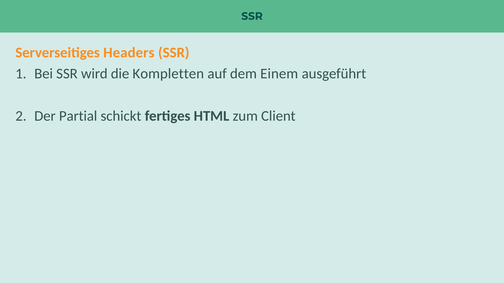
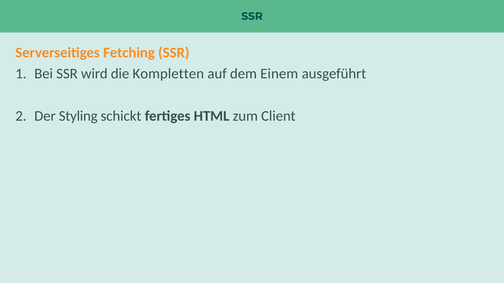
Headers: Headers -> Fetching
Partial: Partial -> Styling
